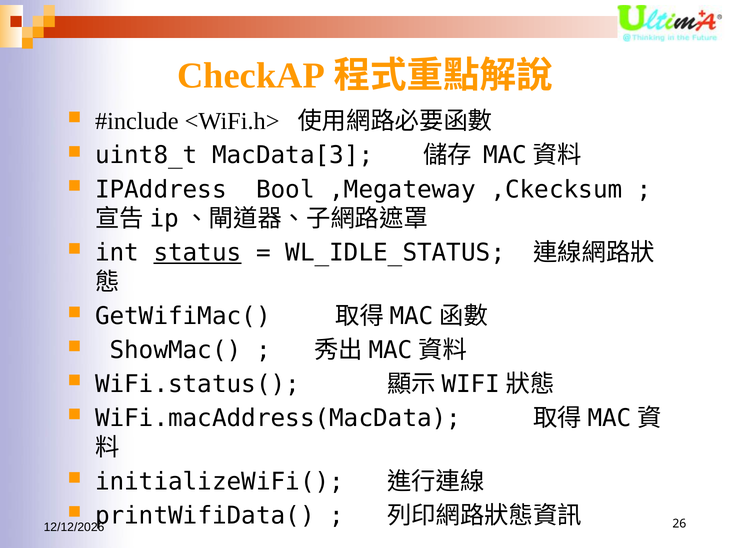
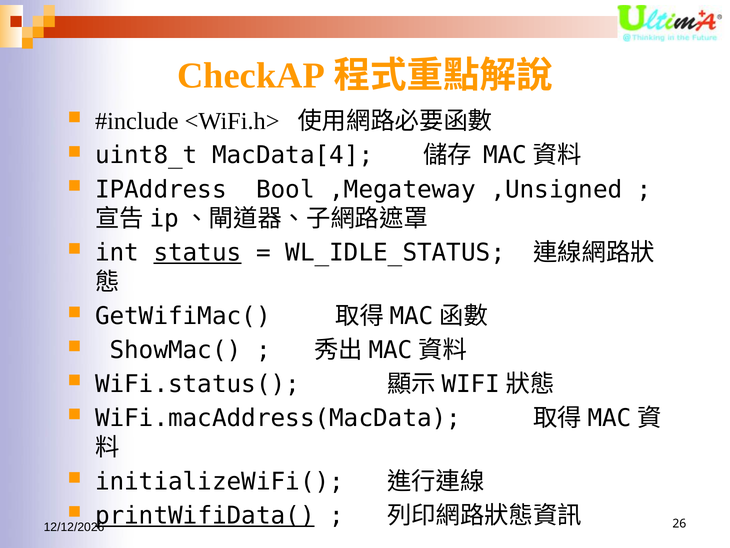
MacData[3: MacData[3 -> MacData[4
,Ckecksum: ,Ckecksum -> ,Unsigned
printWifiData( underline: none -> present
